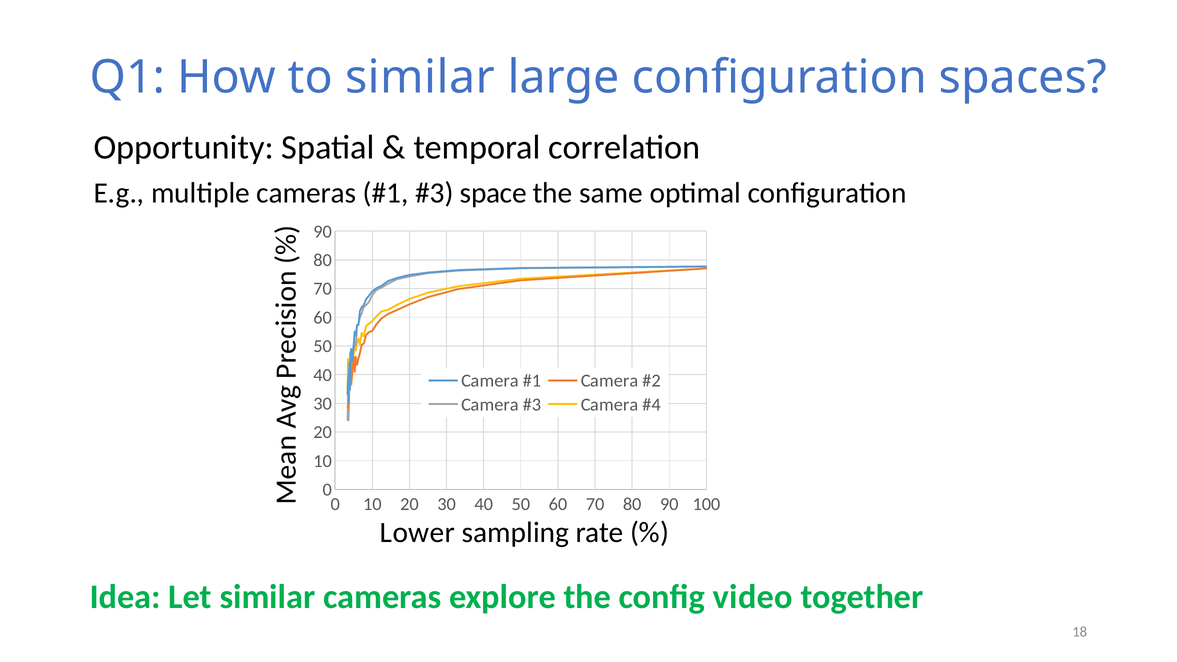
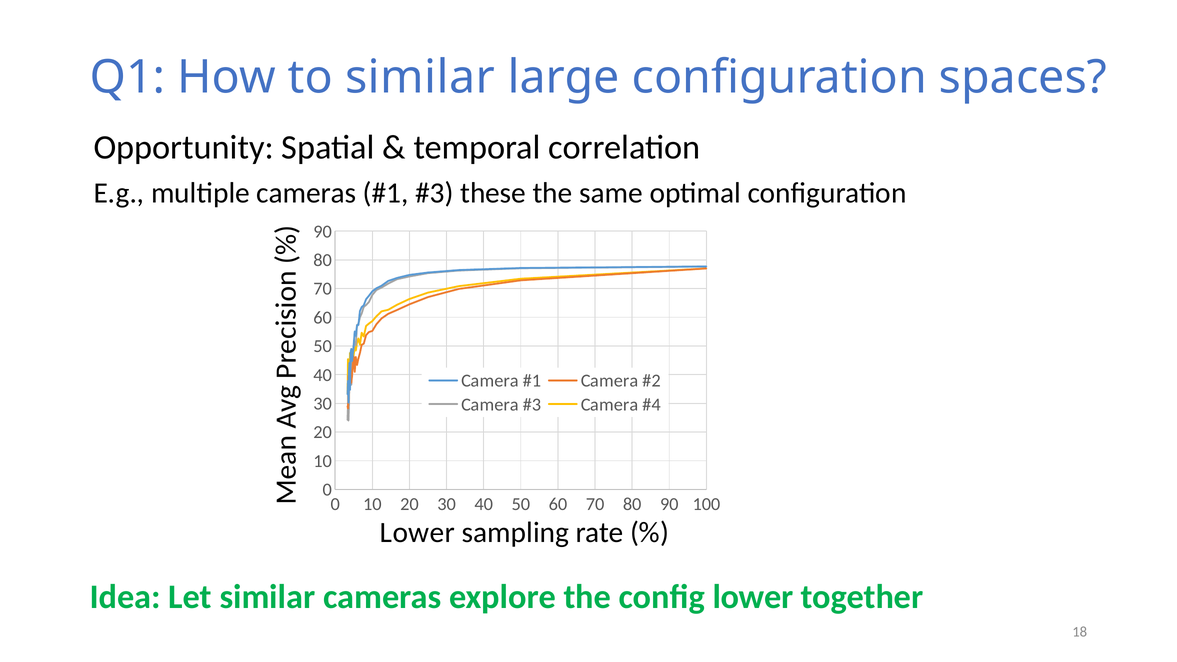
space: space -> these
config video: video -> lower
